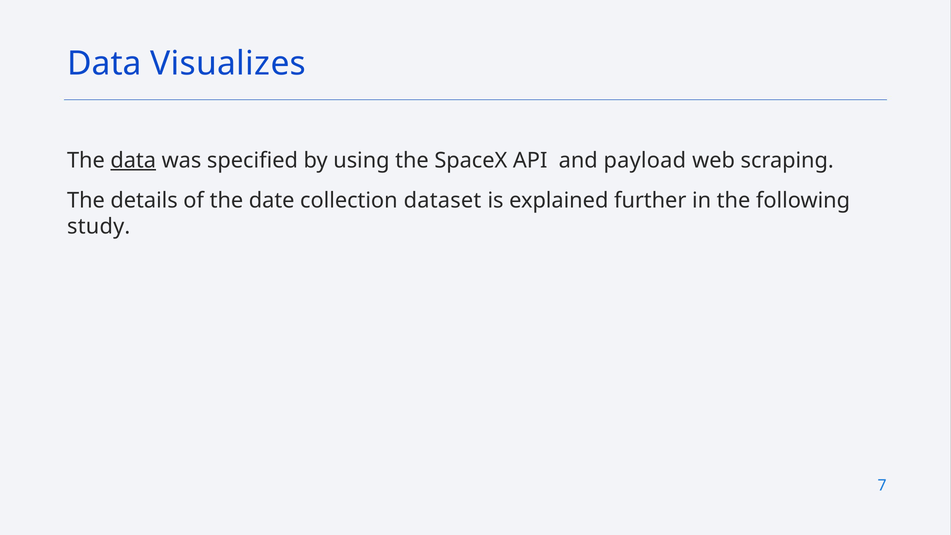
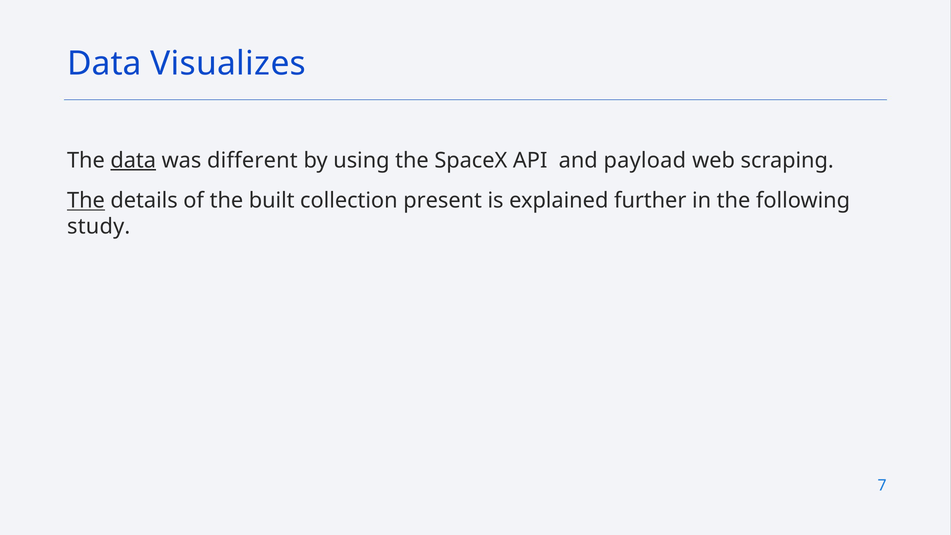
specified: specified -> different
The at (86, 201) underline: none -> present
date: date -> built
dataset: dataset -> present
